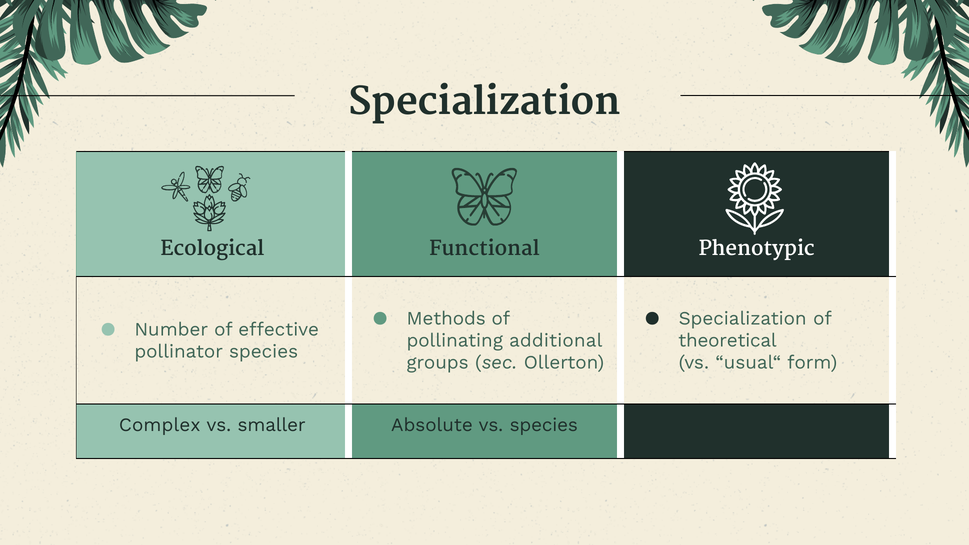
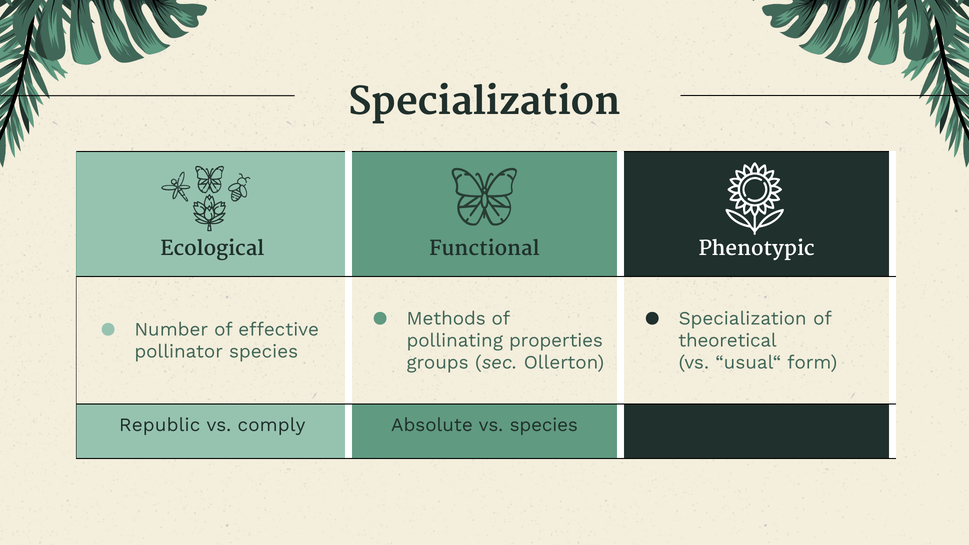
additional: additional -> properties
Complex: Complex -> Republic
smaller: smaller -> comply
